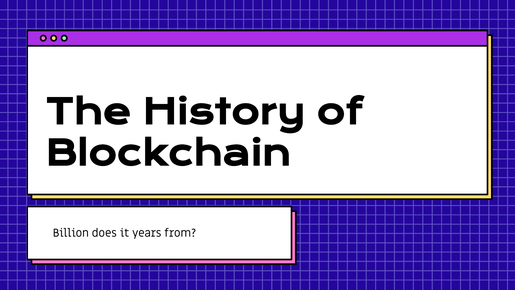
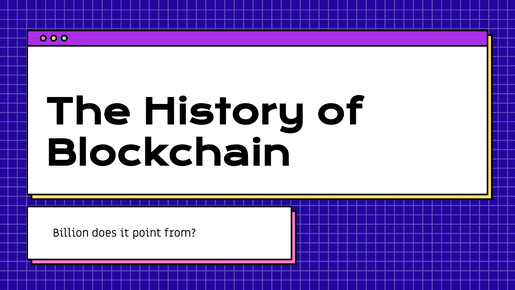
years: years -> point
